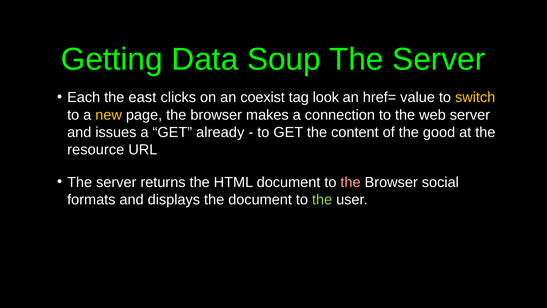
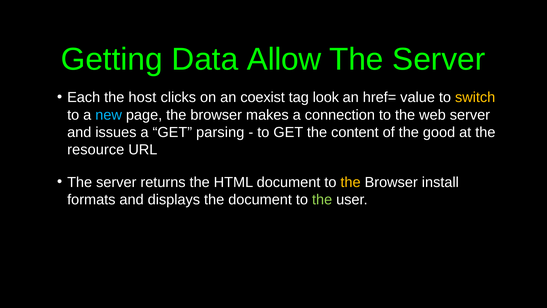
Soup: Soup -> Allow
east: east -> host
new colour: yellow -> light blue
already: already -> parsing
the at (351, 182) colour: pink -> yellow
social: social -> install
